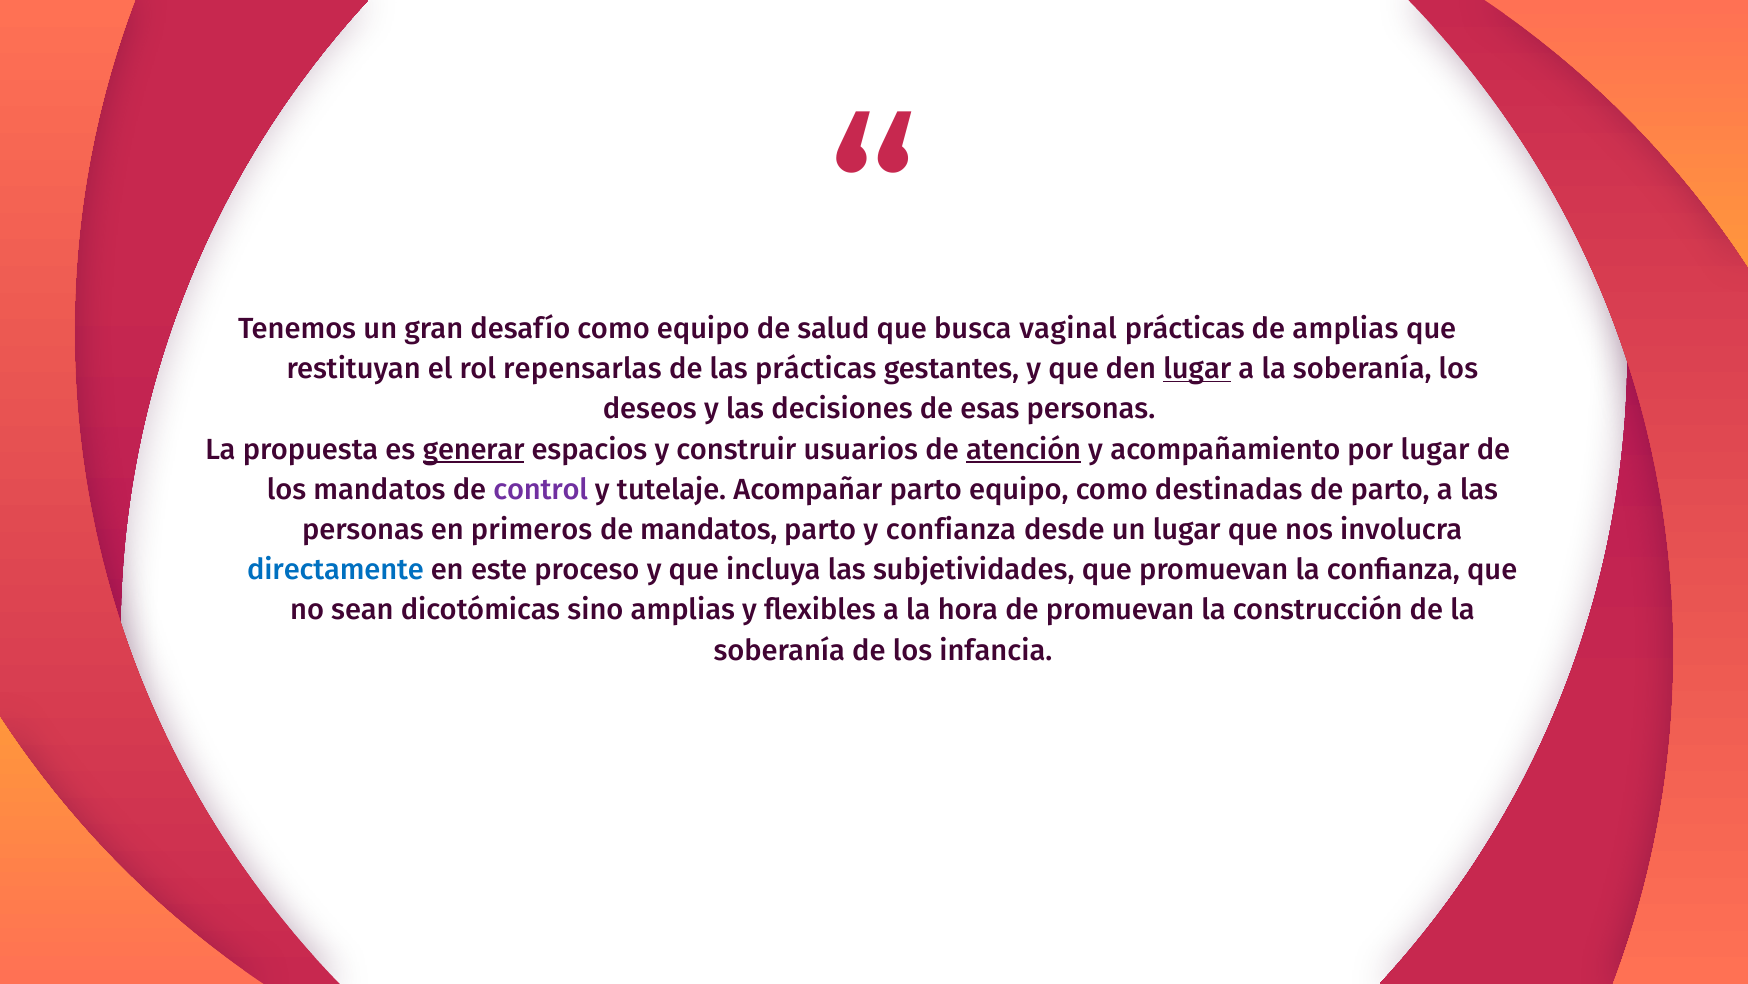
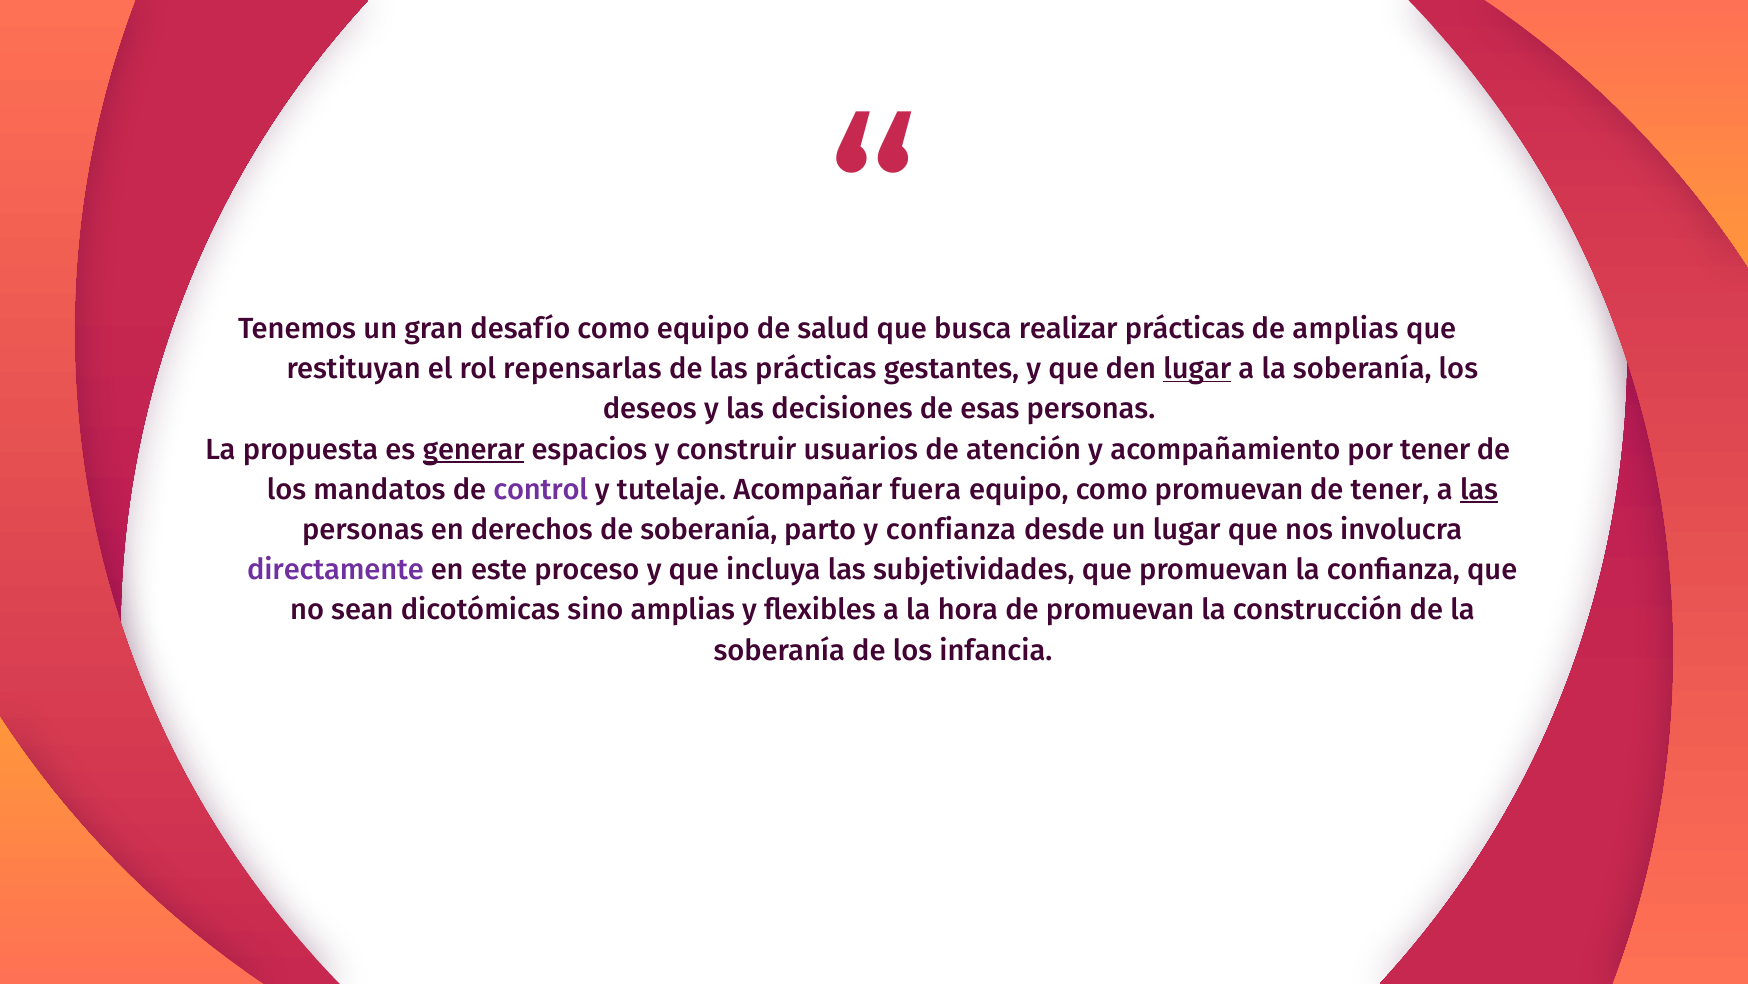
vaginal: vaginal -> realizar
atención underline: present -> none
por lugar: lugar -> tener
Acompañar parto: parto -> fuera
como destinadas: destinadas -> promuevan
de parto: parto -> tener
las at (1479, 489) underline: none -> present
primeros: primeros -> derechos
de mandatos: mandatos -> soberanía
directamente colour: blue -> purple
